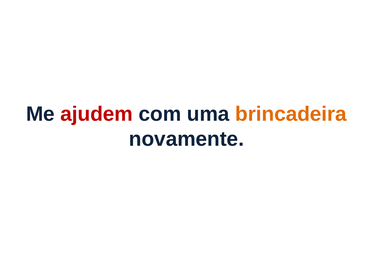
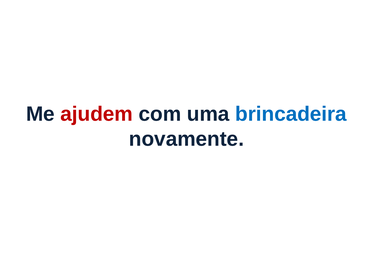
brincadeira colour: orange -> blue
